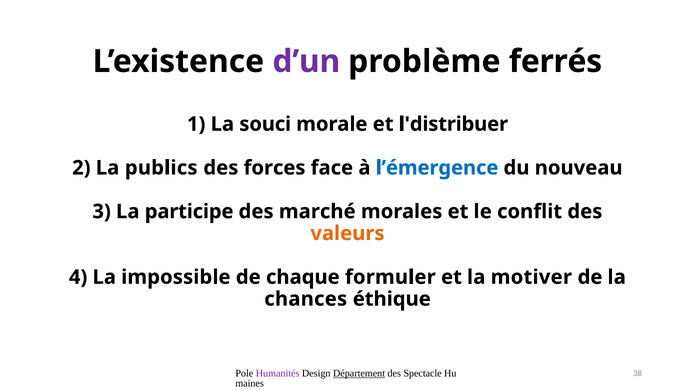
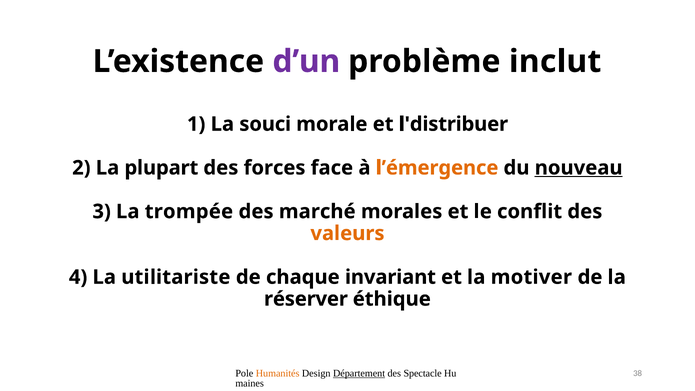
ferrés: ferrés -> inclut
publics: publics -> plupart
l’émergence colour: blue -> orange
nouveau underline: none -> present
participe: participe -> trompée
impossible: impossible -> utilitariste
formuler: formuler -> invariant
chances: chances -> réserver
Humanités colour: purple -> orange
